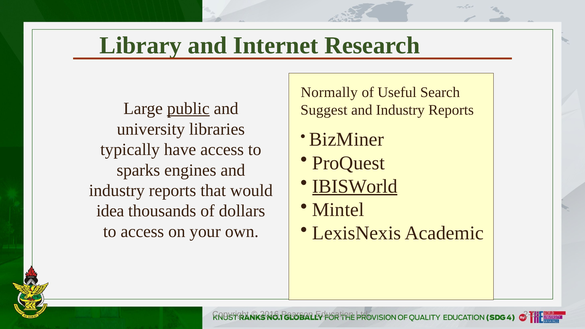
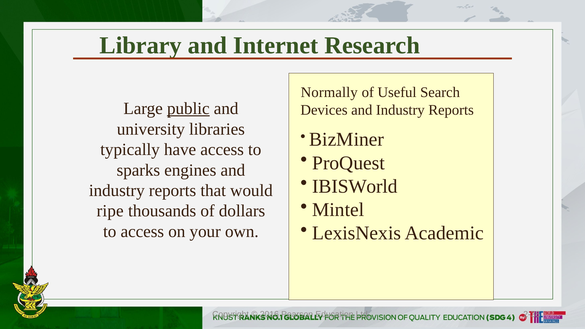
Suggest: Suggest -> Devices
IBISWorld underline: present -> none
idea: idea -> ripe
